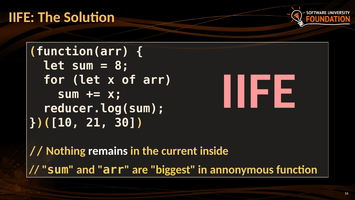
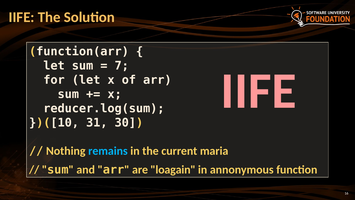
8: 8 -> 7
21: 21 -> 31
remains colour: white -> light blue
inside: inside -> maria
biggest: biggest -> loagain
